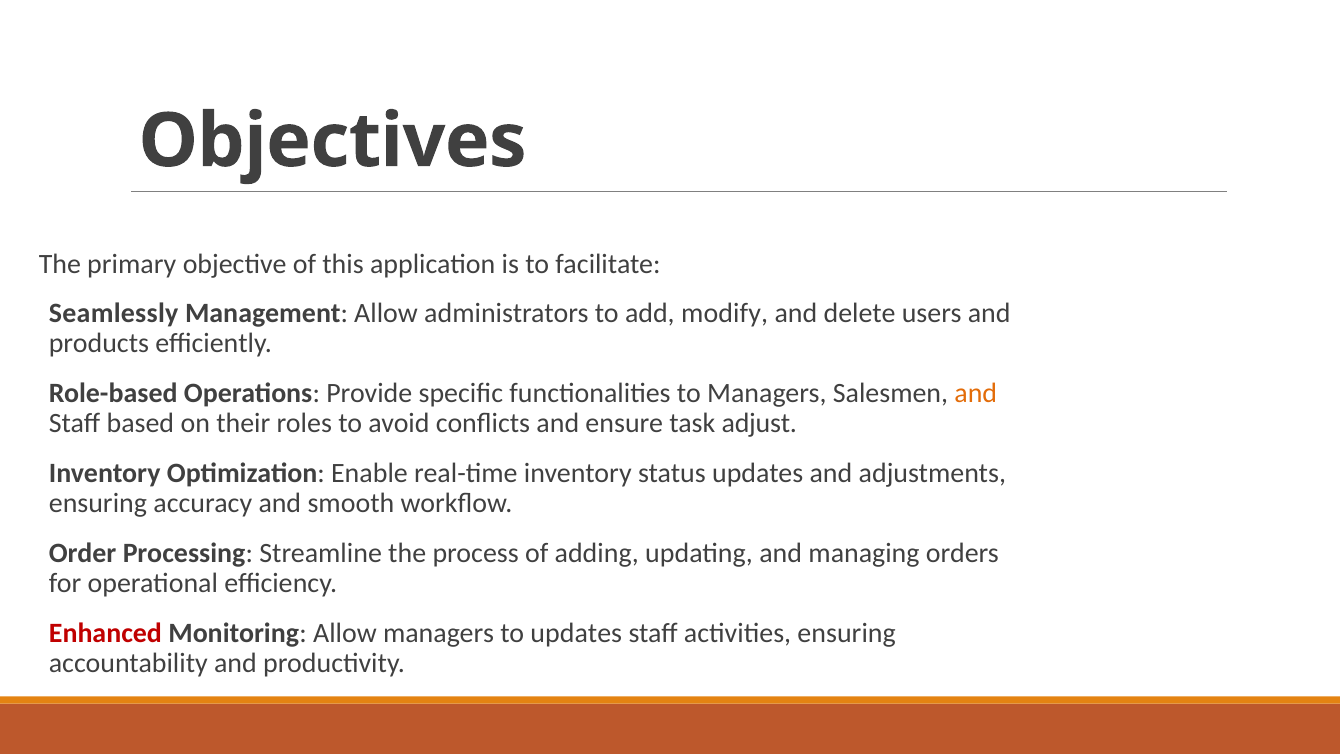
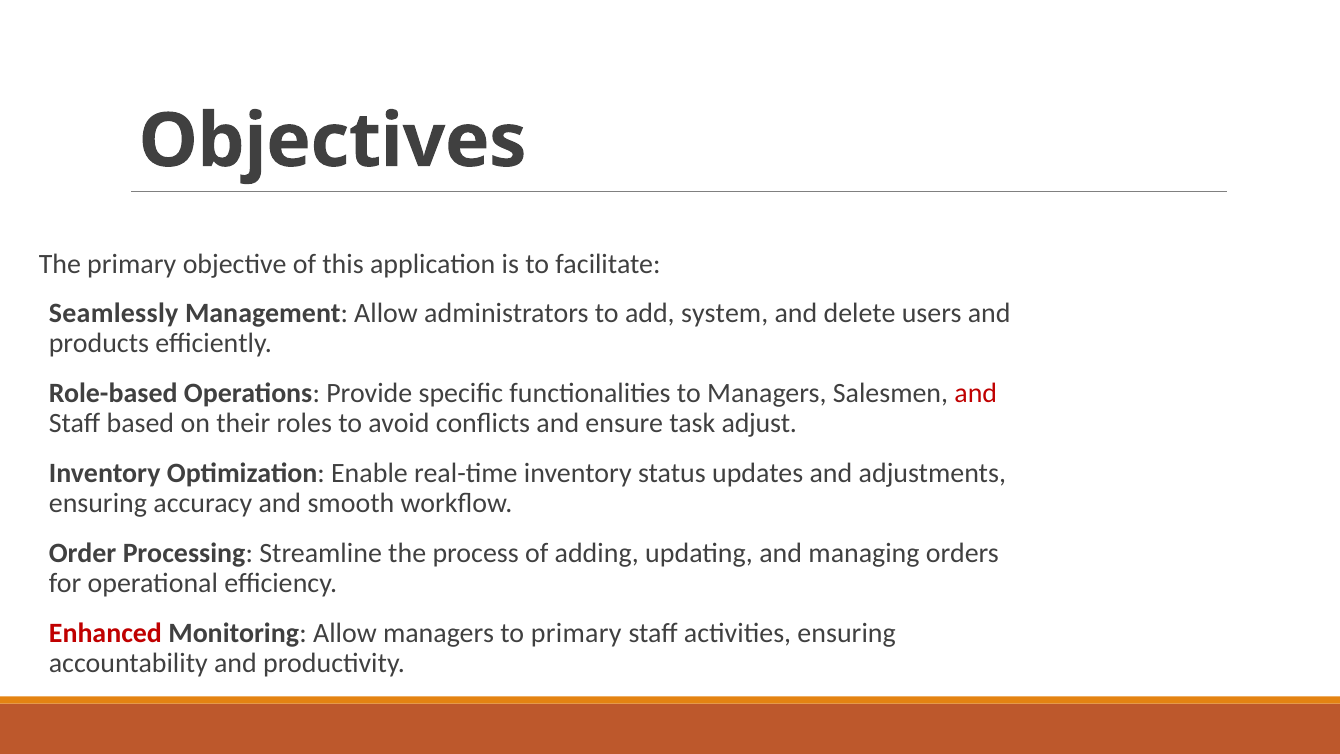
modify: modify -> system
and at (976, 393) colour: orange -> red
to updates: updates -> primary
